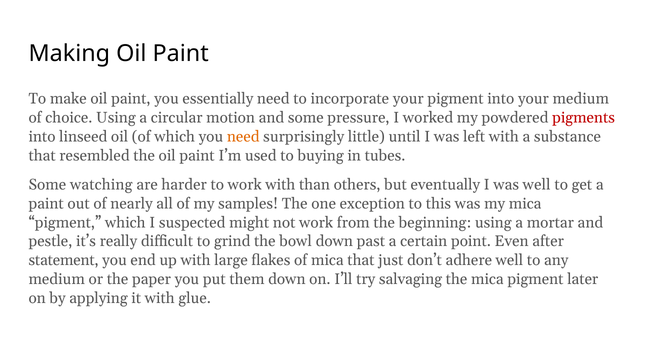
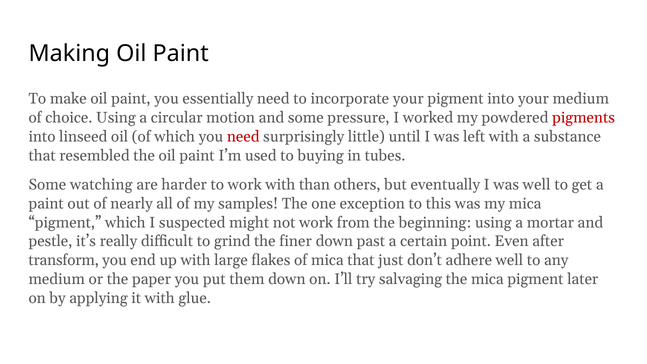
need at (243, 137) colour: orange -> red
bowl: bowl -> finer
statement: statement -> transform
